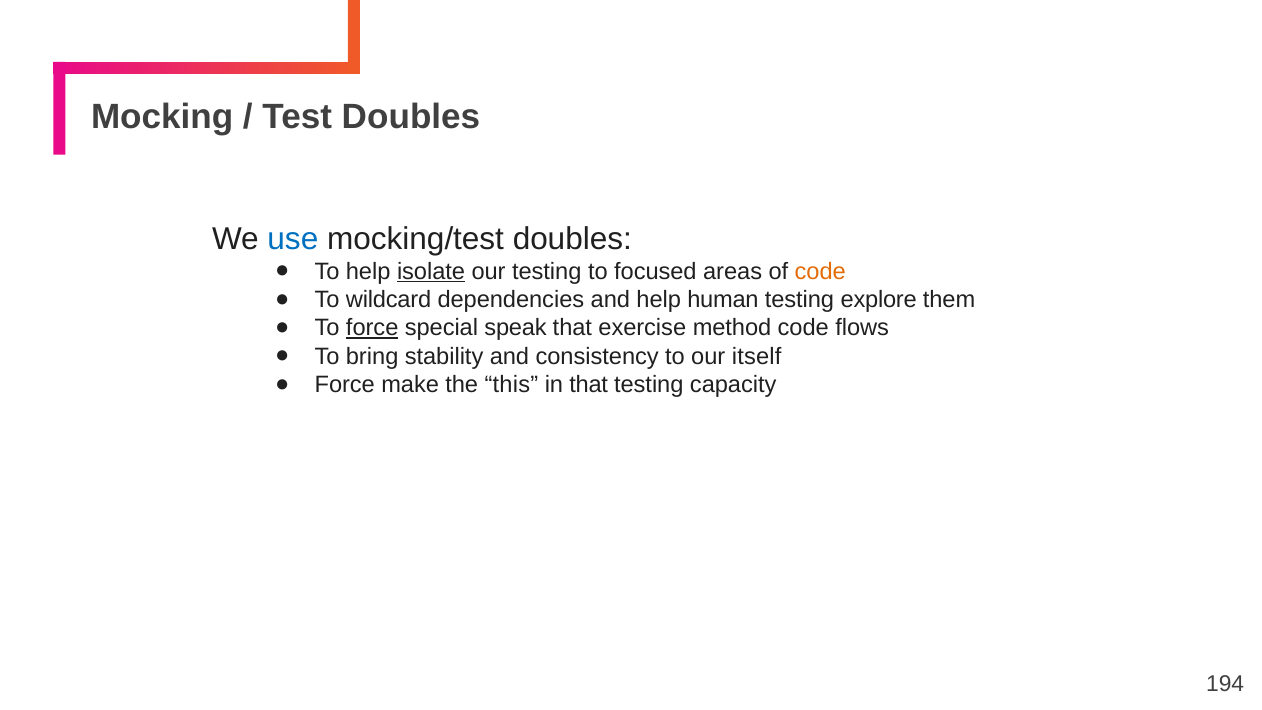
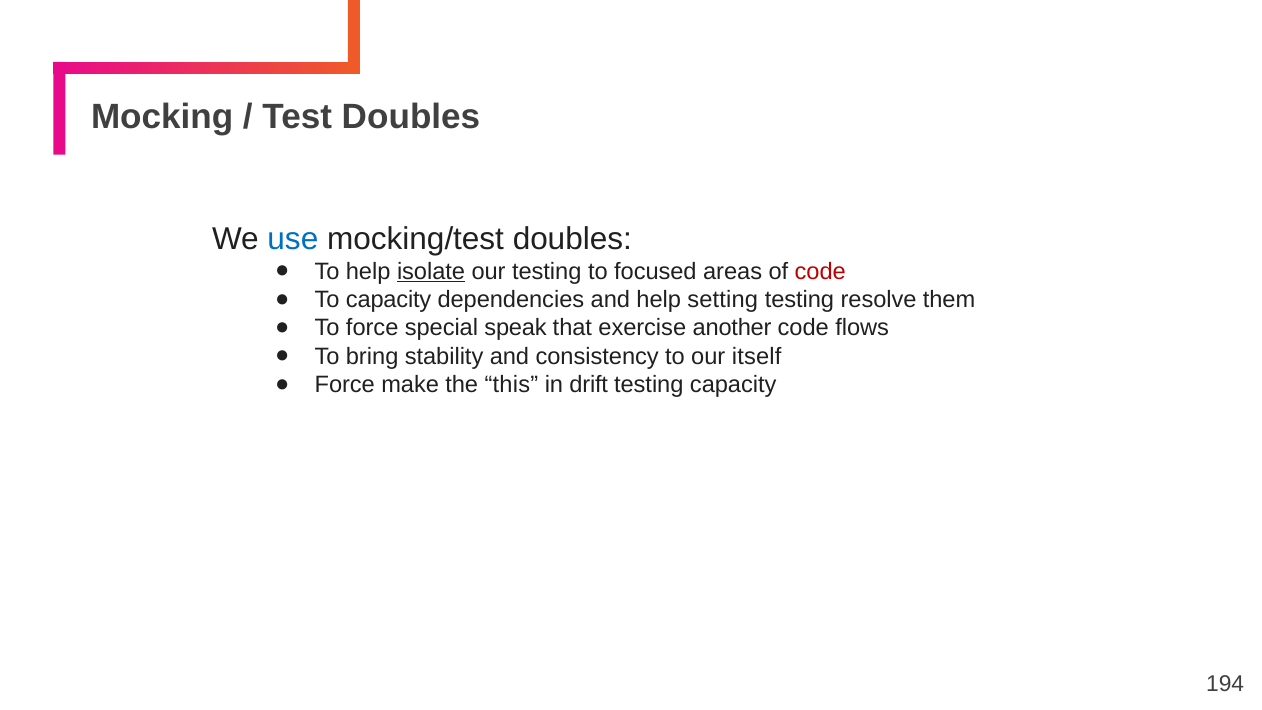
code at (820, 271) colour: orange -> red
To wildcard: wildcard -> capacity
human: human -> setting
explore: explore -> resolve
force at (372, 328) underline: present -> none
method: method -> another
in that: that -> drift
